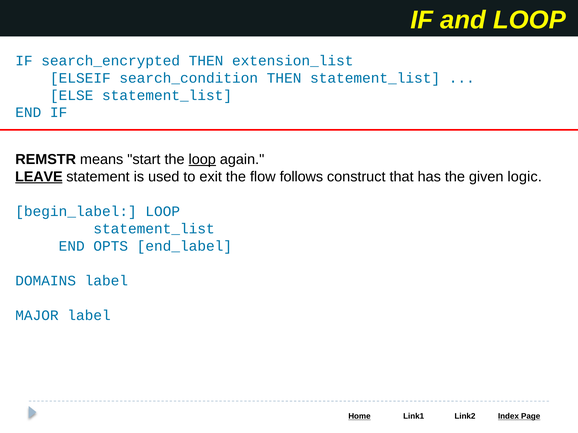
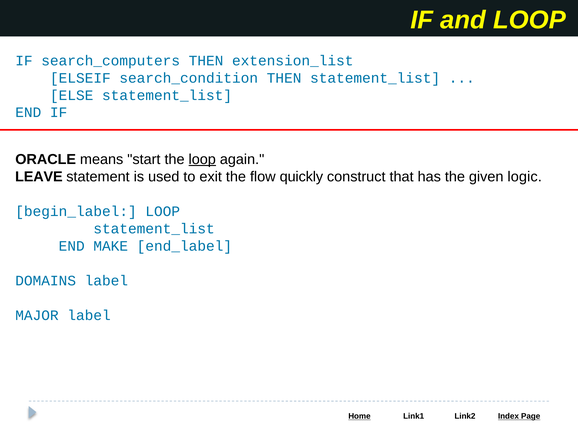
search_encrypted: search_encrypted -> search_computers
REMSTR: REMSTR -> ORACLE
LEAVE underline: present -> none
follows: follows -> quickly
OPTS: OPTS -> MAKE
